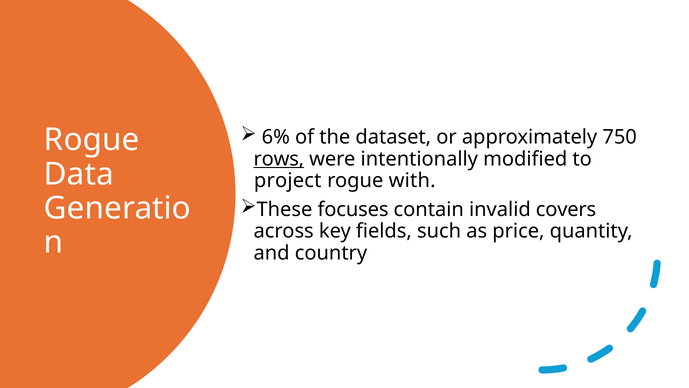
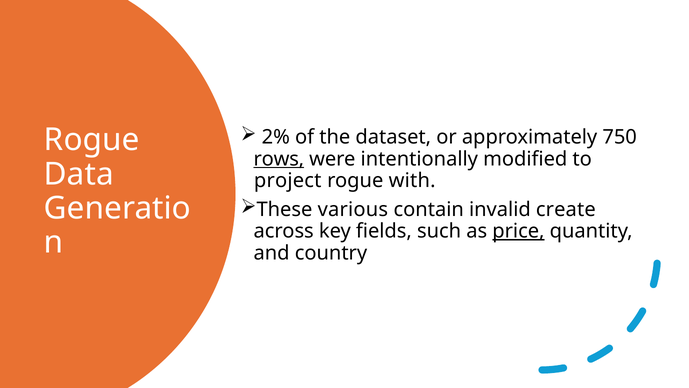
6%: 6% -> 2%
focuses: focuses -> various
covers: covers -> create
price underline: none -> present
